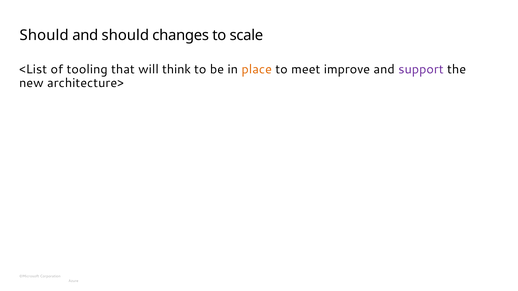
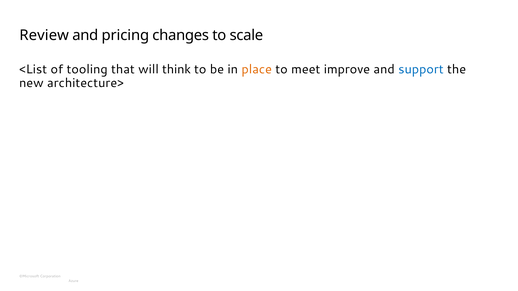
Should at (44, 35): Should -> Review
and should: should -> pricing
support colour: purple -> blue
